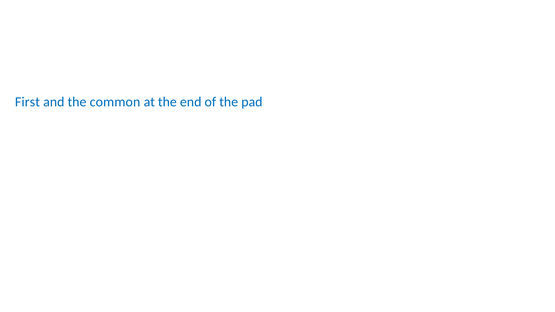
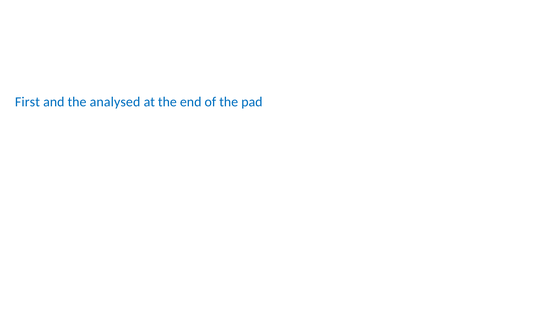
common: common -> analysed
